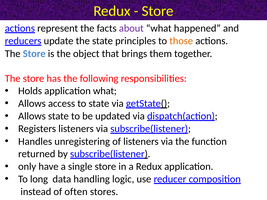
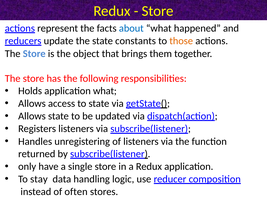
about colour: purple -> blue
principles: principles -> constants
long: long -> stay
